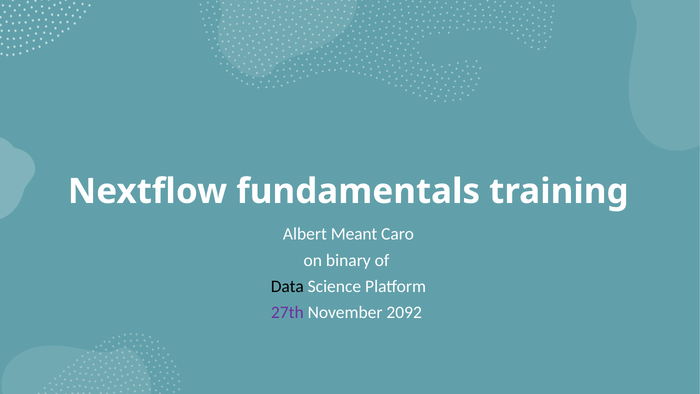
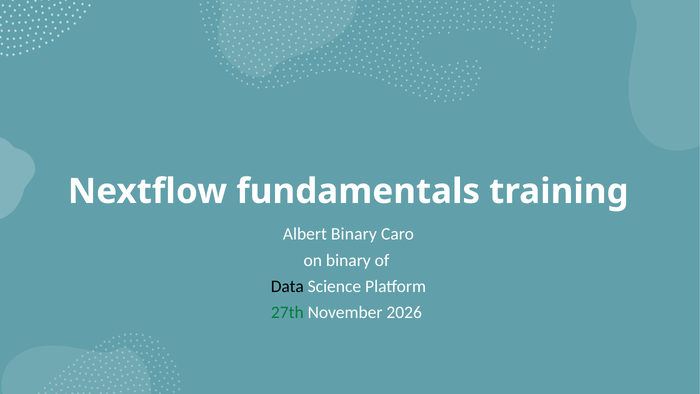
Albert Meant: Meant -> Binary
27th colour: purple -> green
2092: 2092 -> 2026
